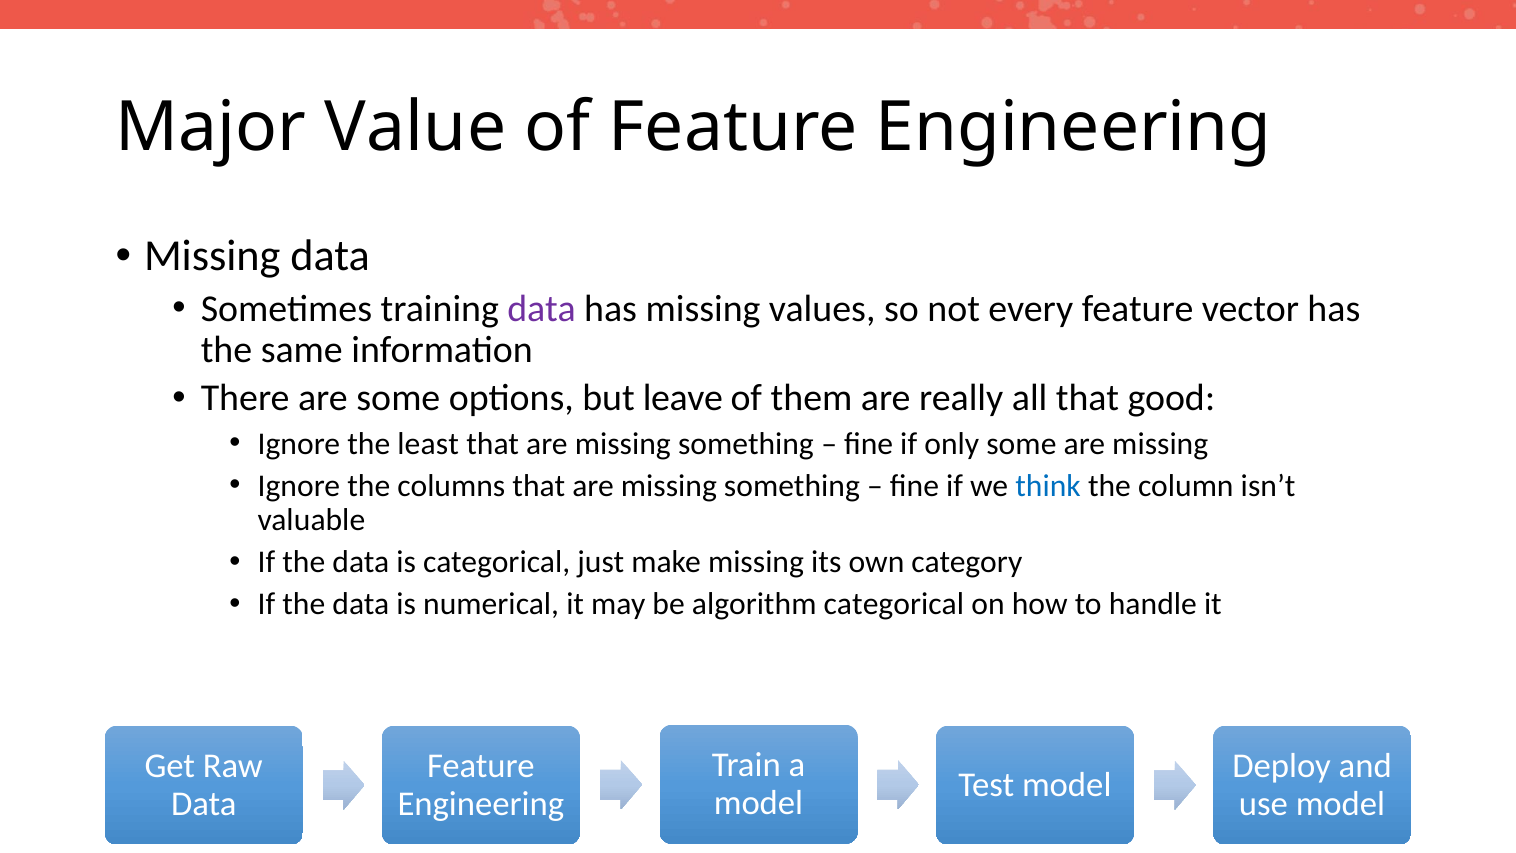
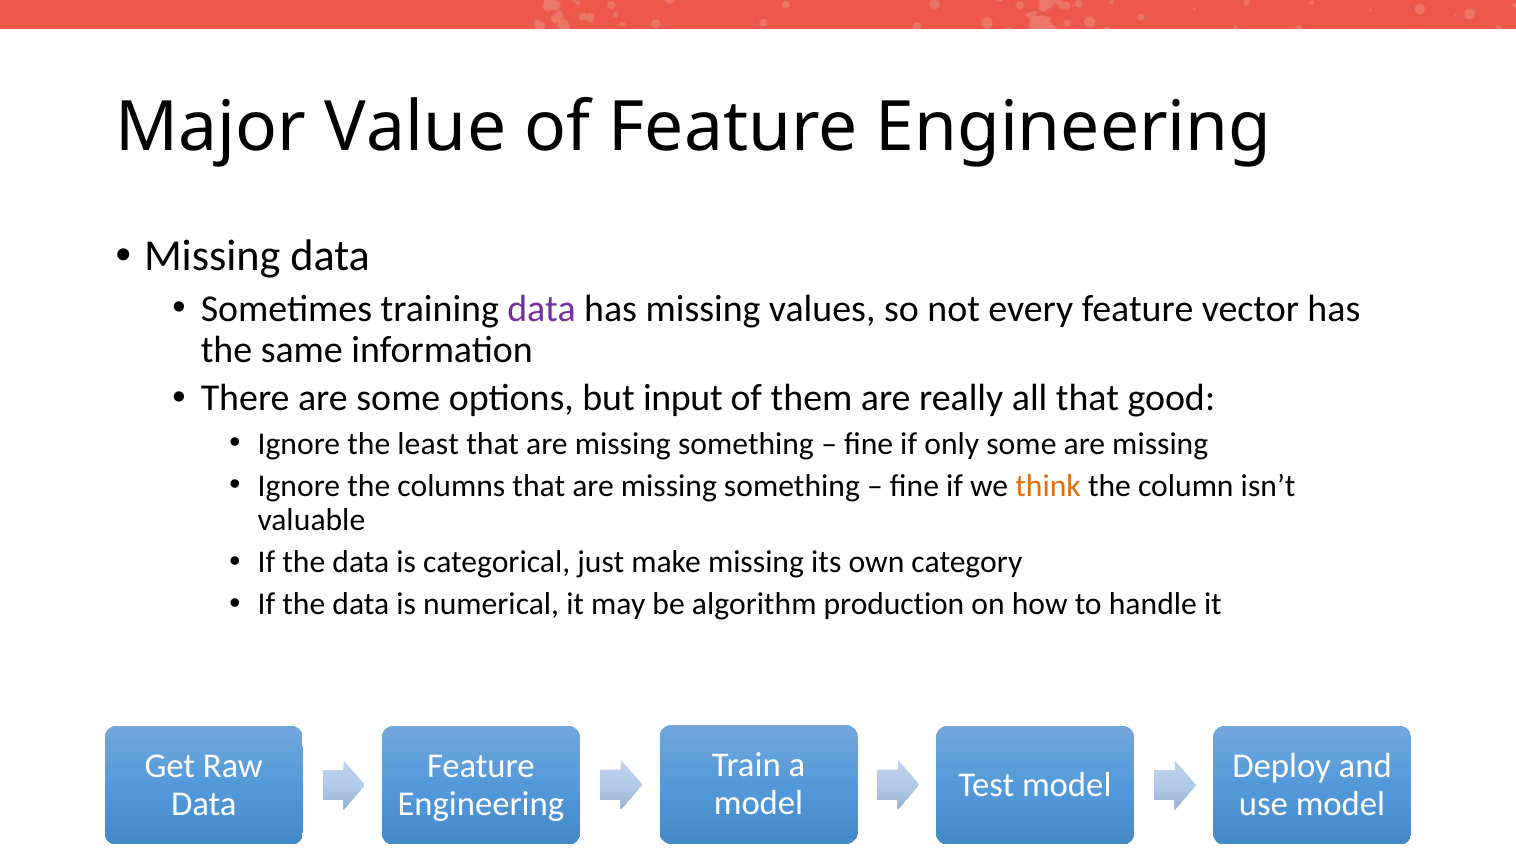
leave: leave -> input
think colour: blue -> orange
algorithm categorical: categorical -> production
